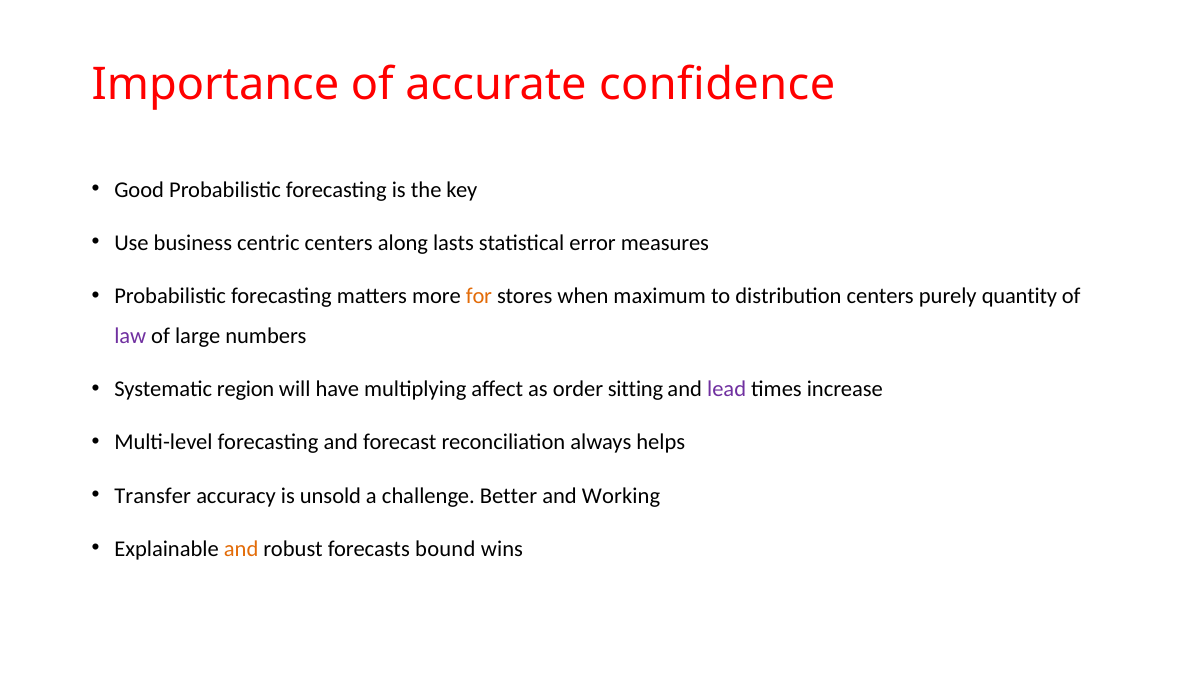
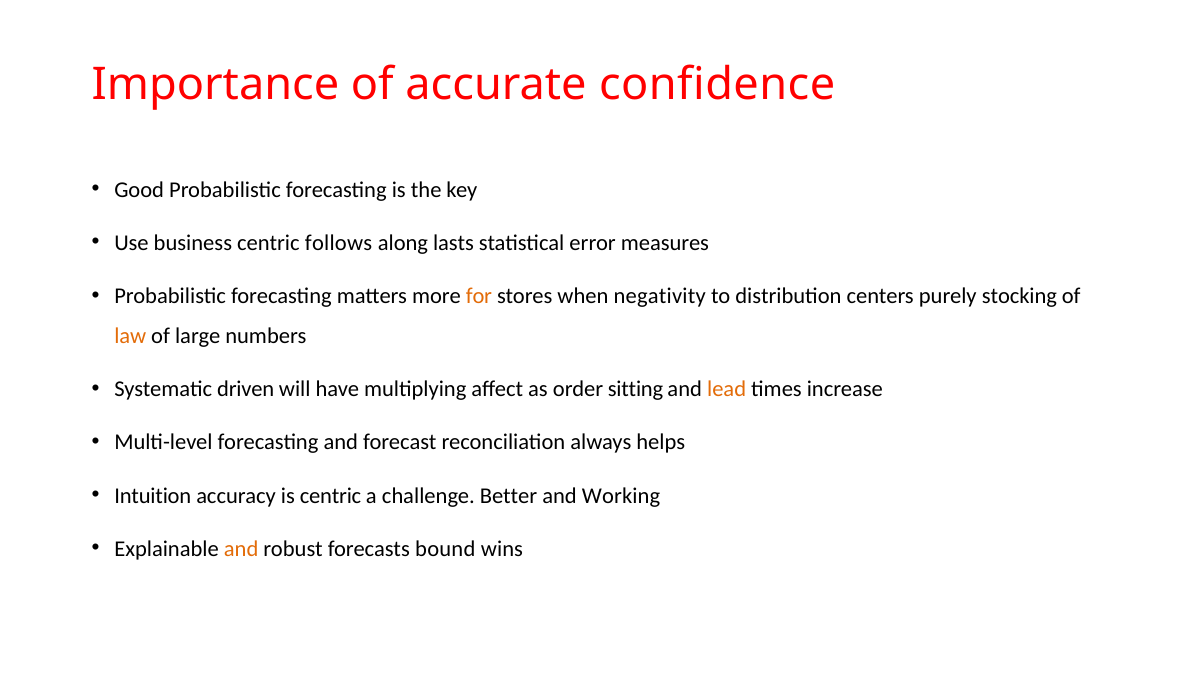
centric centers: centers -> follows
maximum: maximum -> negativity
quantity: quantity -> stocking
law colour: purple -> orange
region: region -> driven
lead colour: purple -> orange
Transfer: Transfer -> Intuition
is unsold: unsold -> centric
